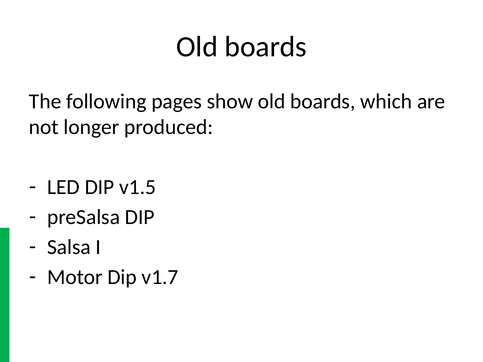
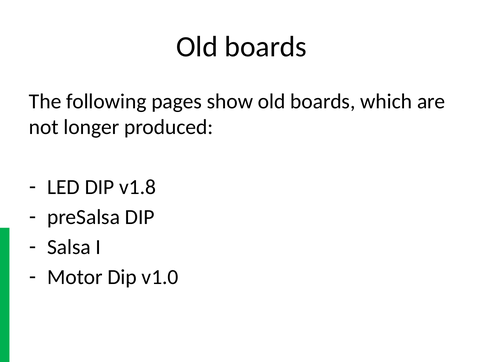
v1.5: v1.5 -> v1.8
v1.7: v1.7 -> v1.0
